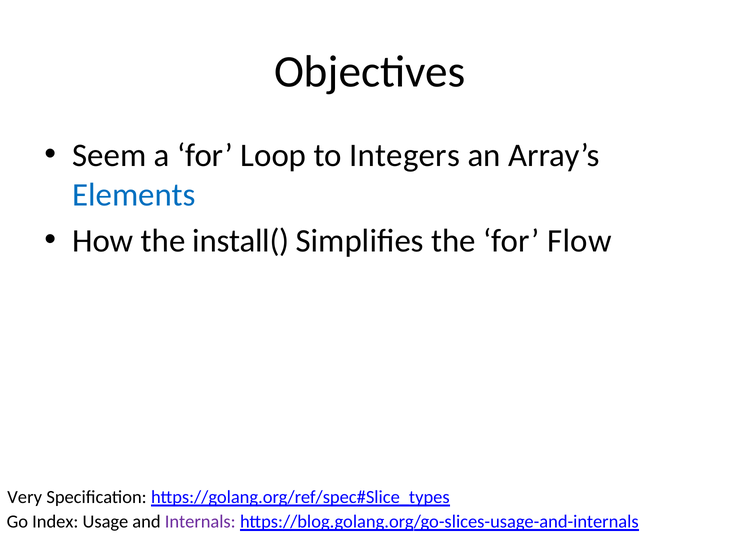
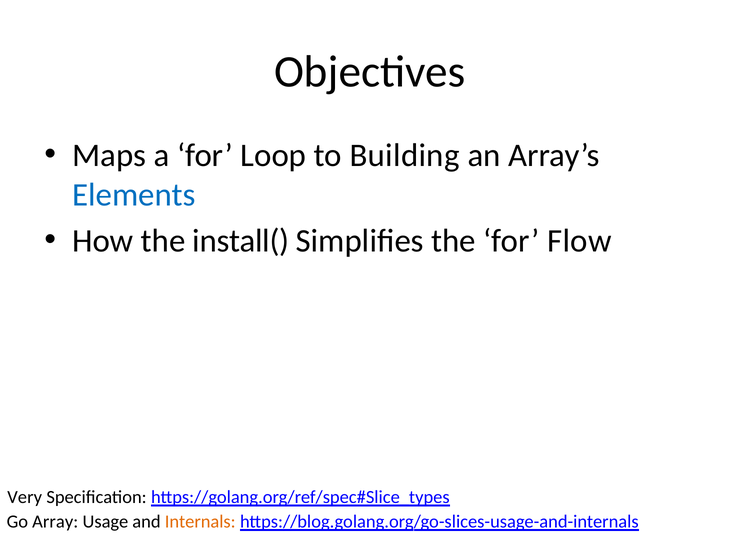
Seem: Seem -> Maps
Integers: Integers -> Building
Index: Index -> Array
Internals colour: purple -> orange
